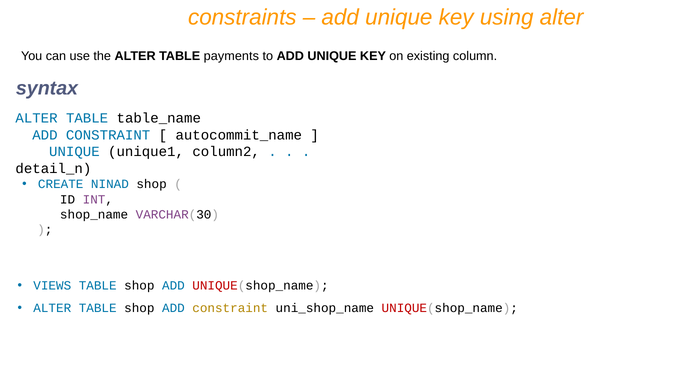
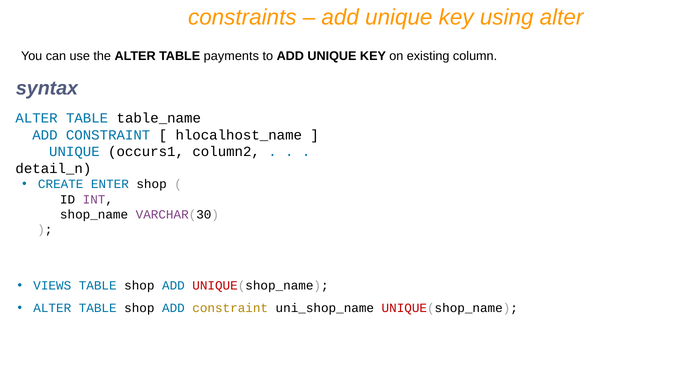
autocommit_name: autocommit_name -> hlocalhost_name
unique1: unique1 -> occurs1
NINAD: NINAD -> ENTER
